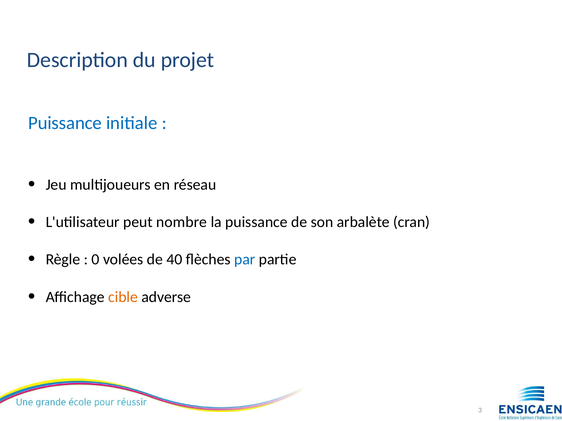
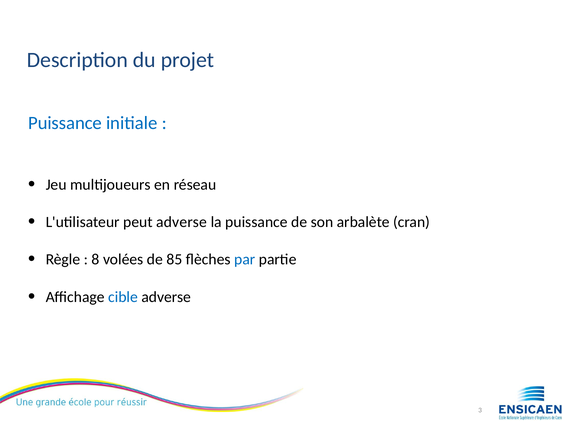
peut nombre: nombre -> adverse
0: 0 -> 8
40: 40 -> 85
cible colour: orange -> blue
